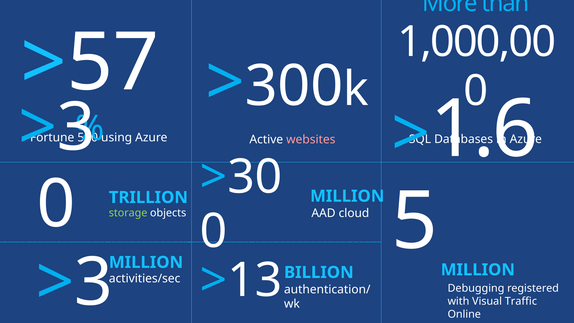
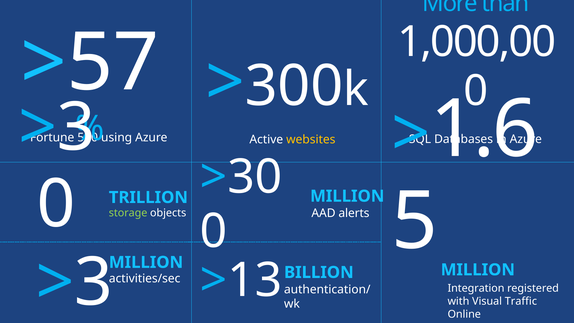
websites colour: pink -> yellow
cloud: cloud -> alerts
Debugging: Debugging -> Integration
